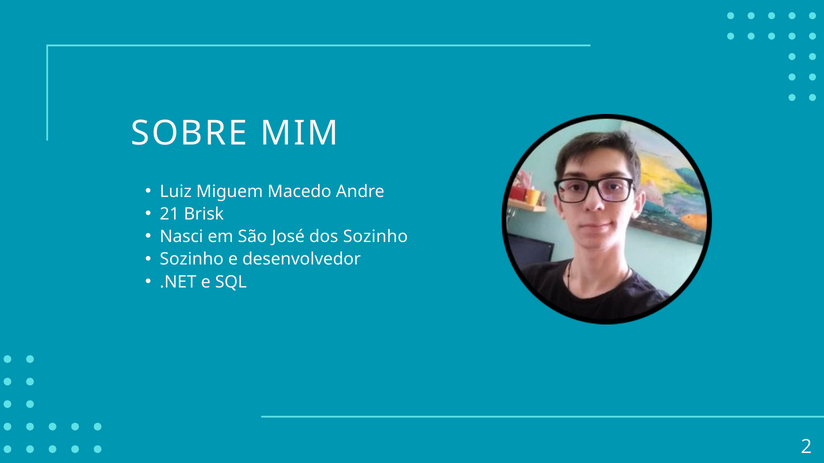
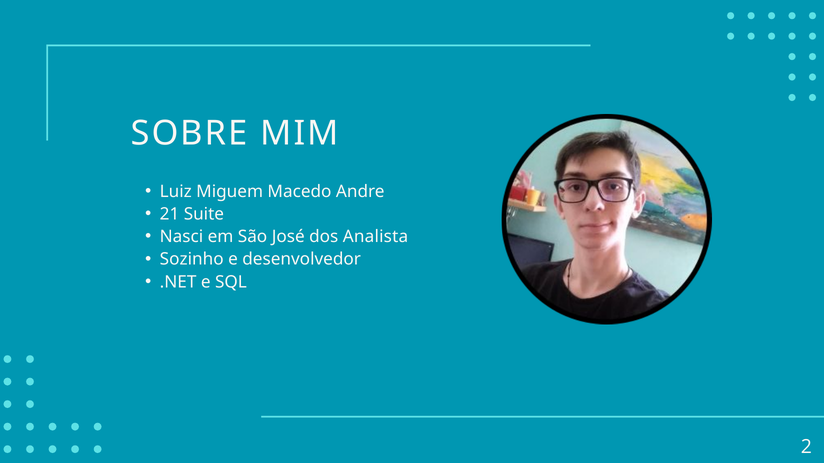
Brisk: Brisk -> Suite
dos Sozinho: Sozinho -> Analista
